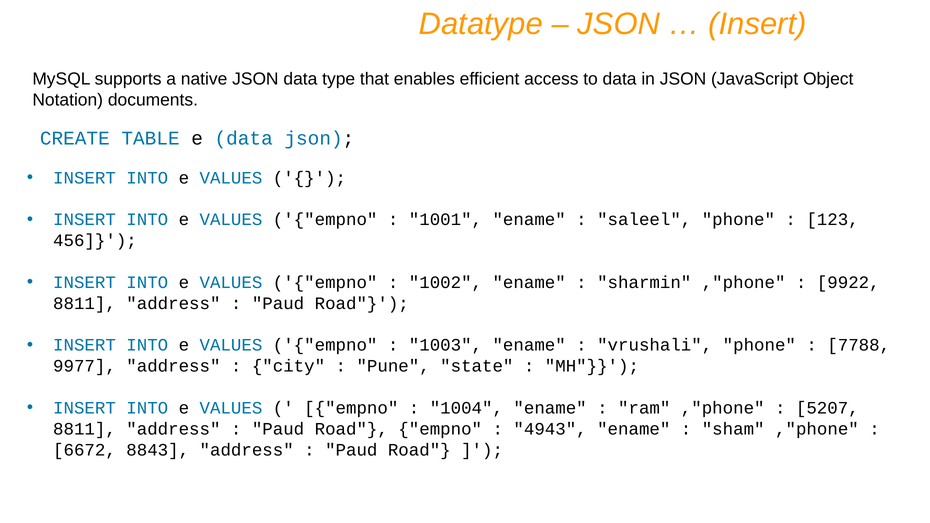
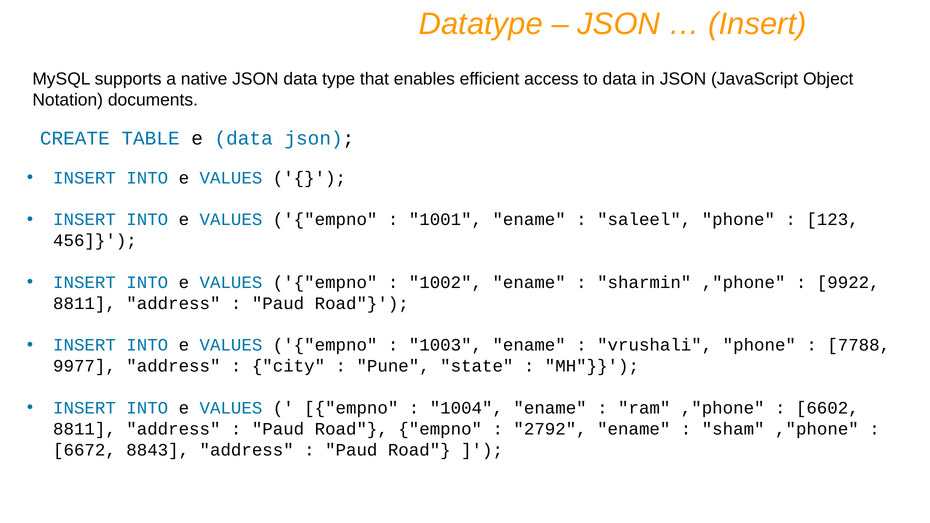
5207: 5207 -> 6602
4943: 4943 -> 2792
